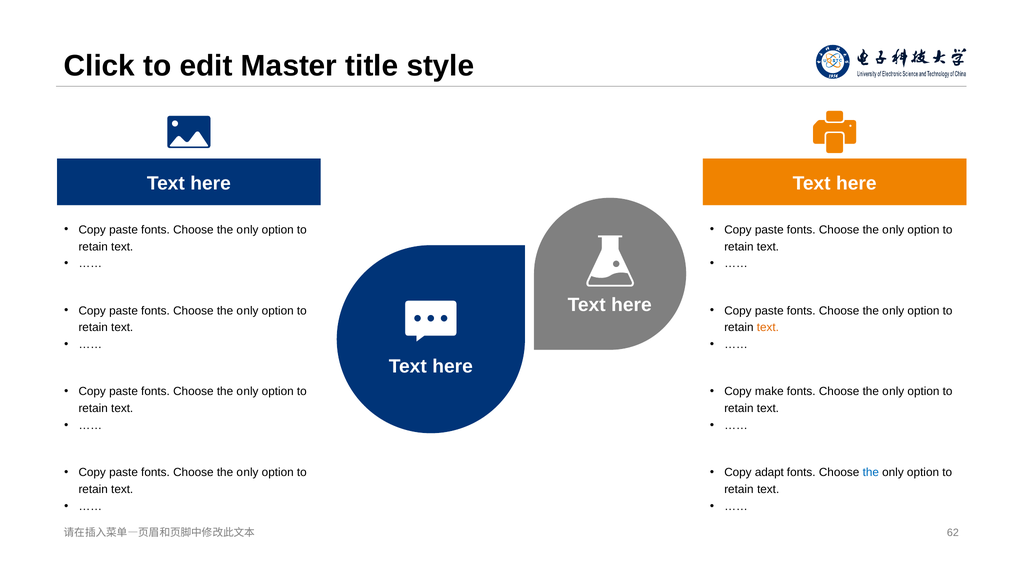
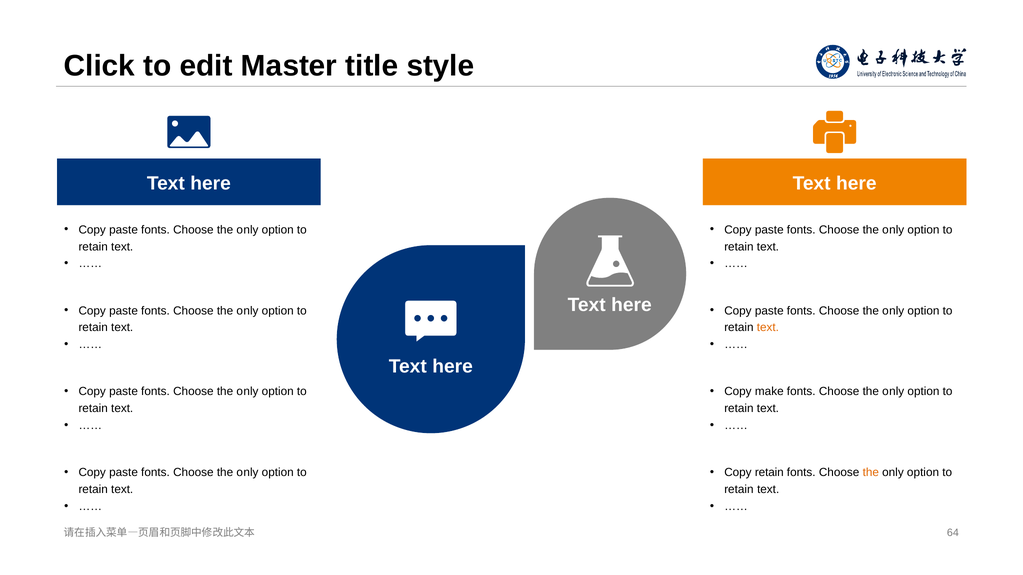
Copy adapt: adapt -> retain
the at (871, 473) colour: blue -> orange
62: 62 -> 64
